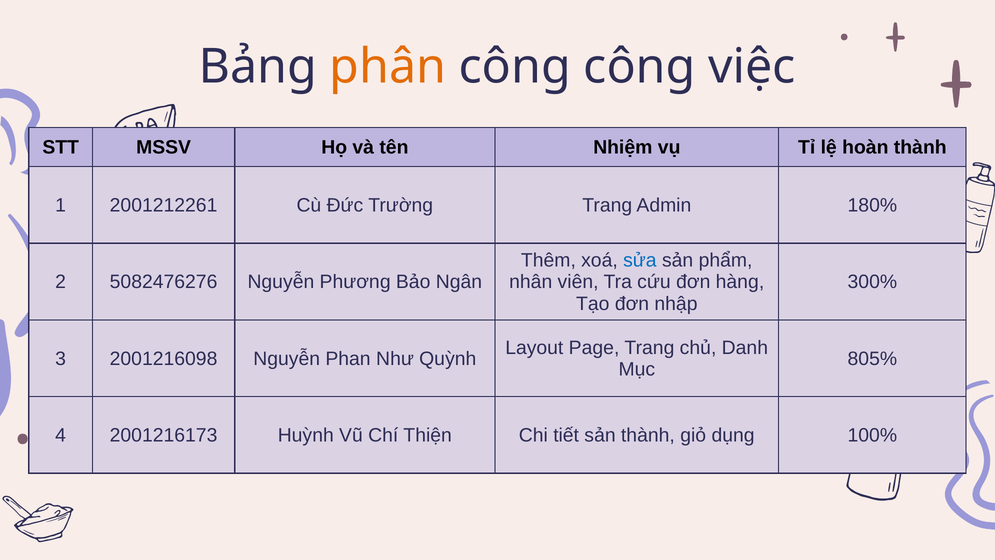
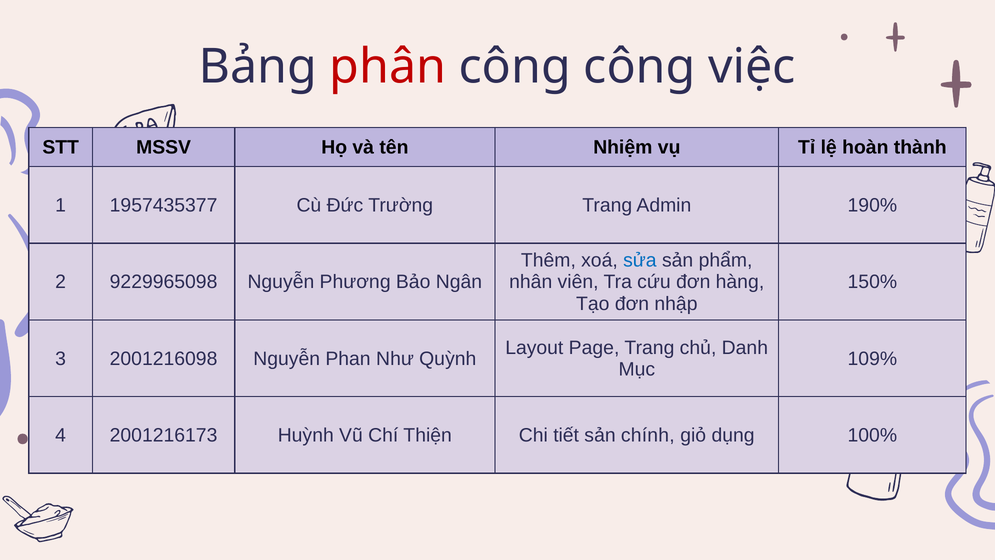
phân colour: orange -> red
2001212261: 2001212261 -> 1957435377
180%: 180% -> 190%
5082476276: 5082476276 -> 9229965098
300%: 300% -> 150%
805%: 805% -> 109%
sản thành: thành -> chính
